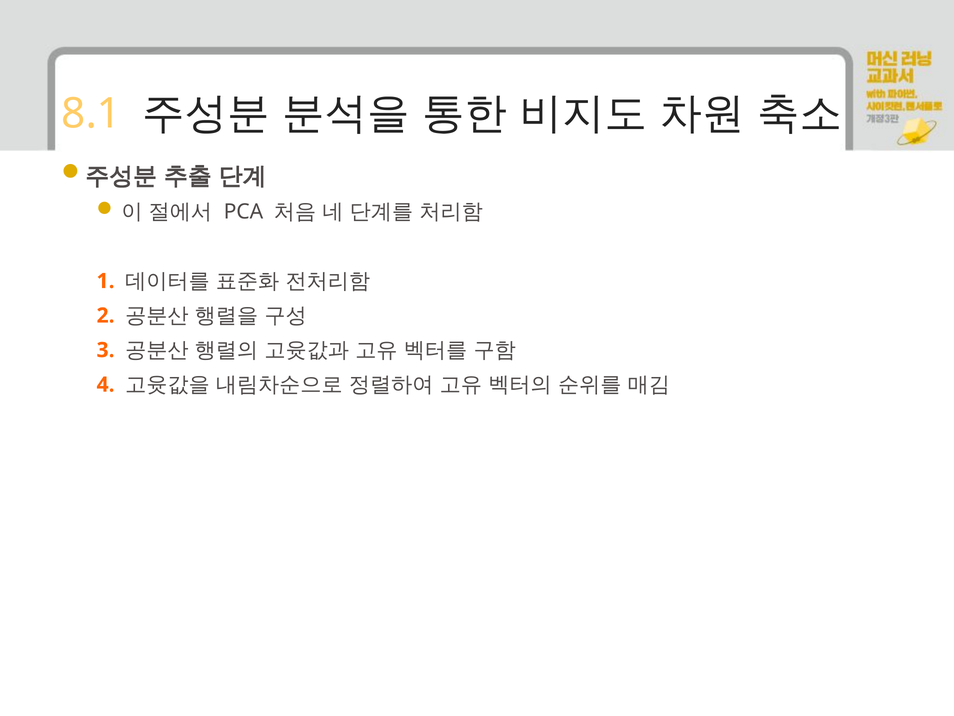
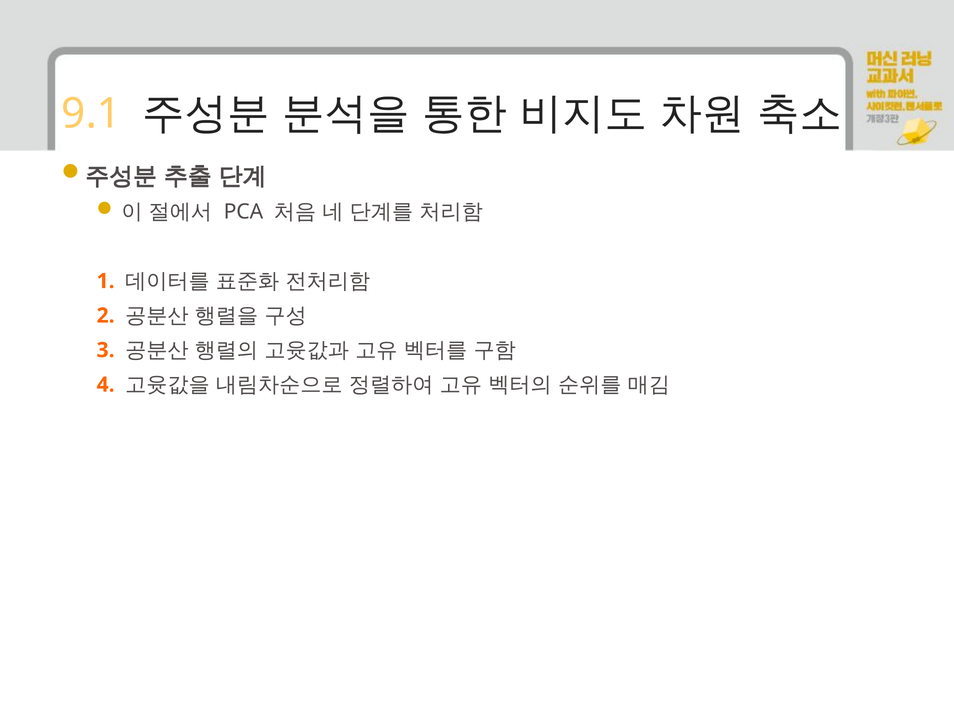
8.1: 8.1 -> 9.1
